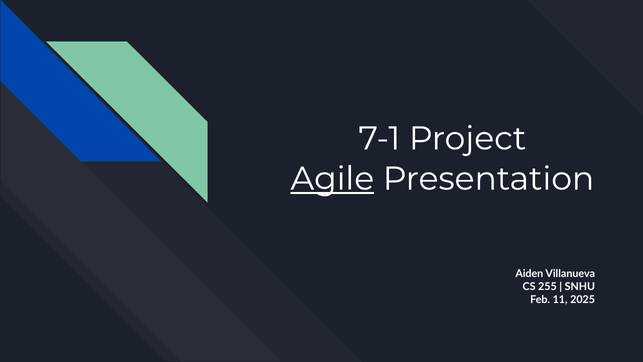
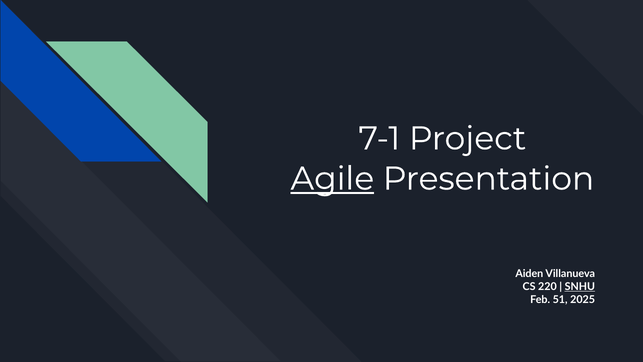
255: 255 -> 220
SNHU underline: none -> present
11: 11 -> 51
